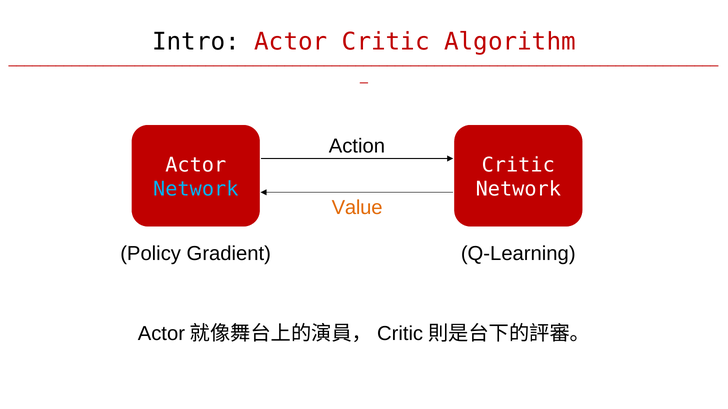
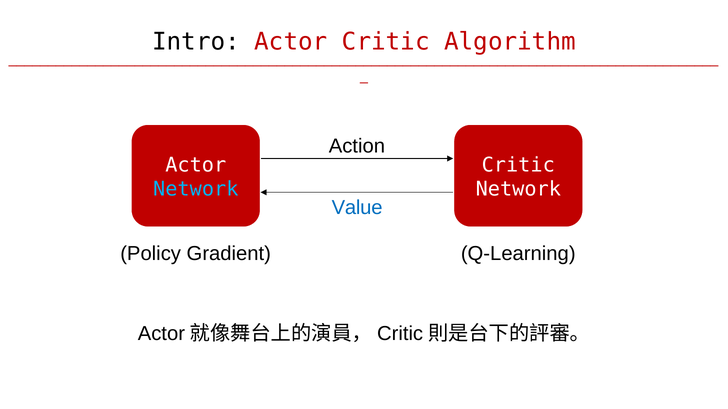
Value colour: orange -> blue
